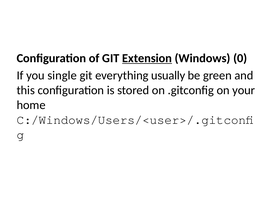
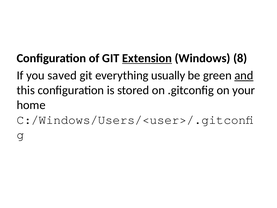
0: 0 -> 8
single: single -> saved
and underline: none -> present
